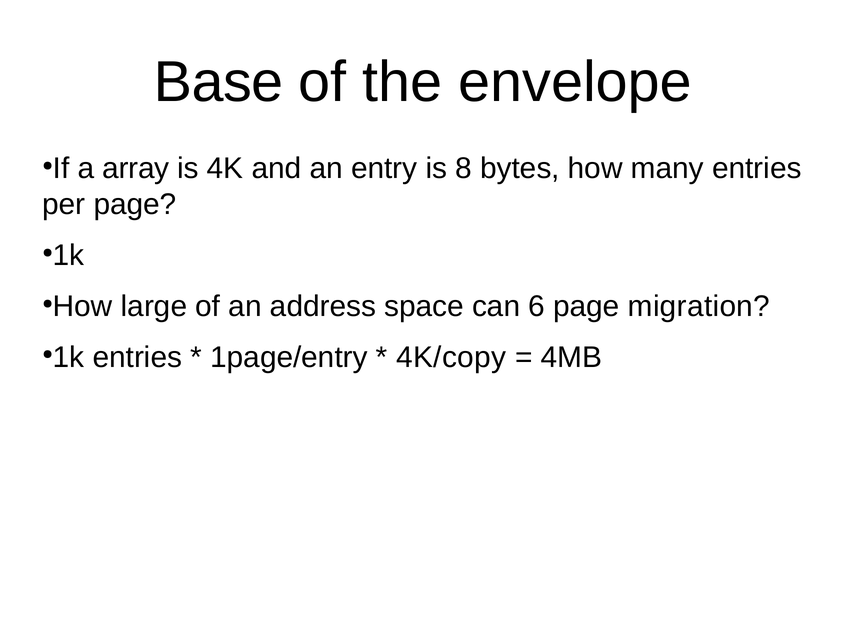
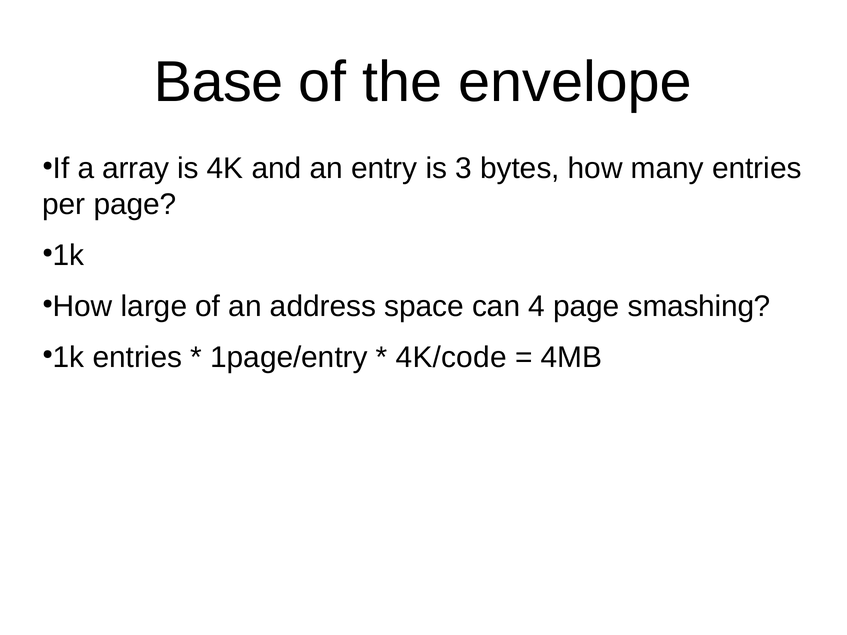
8: 8 -> 3
6: 6 -> 4
migration: migration -> smashing
4K/copy: 4K/copy -> 4K/code
